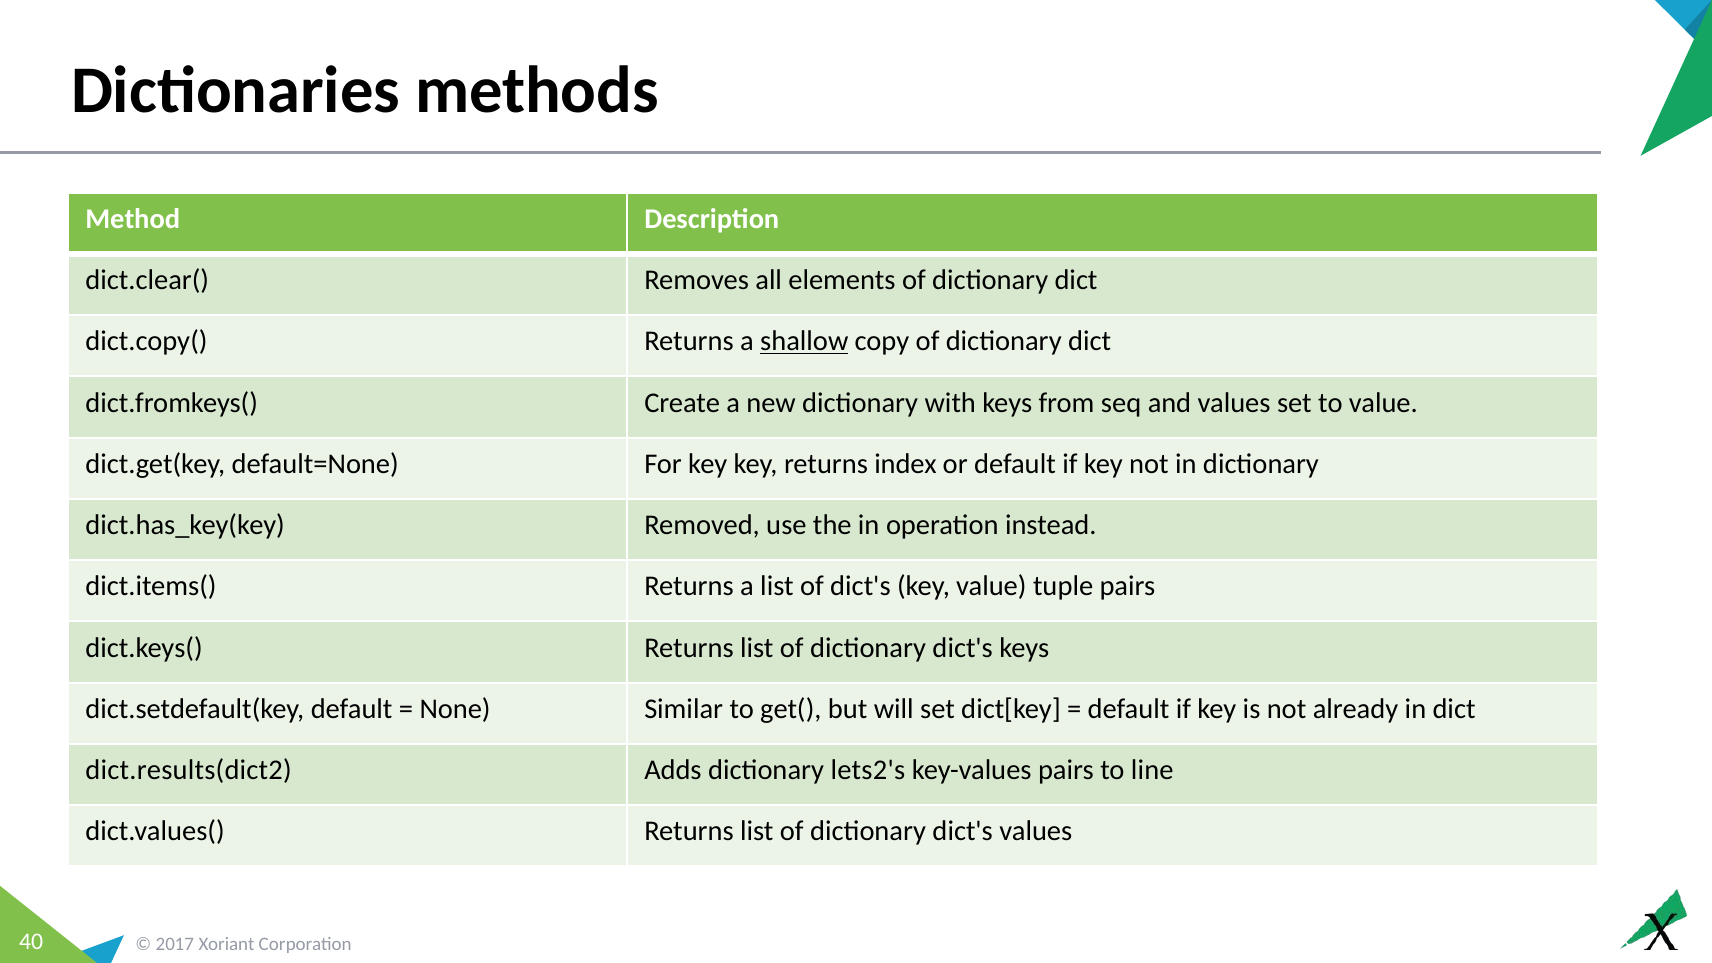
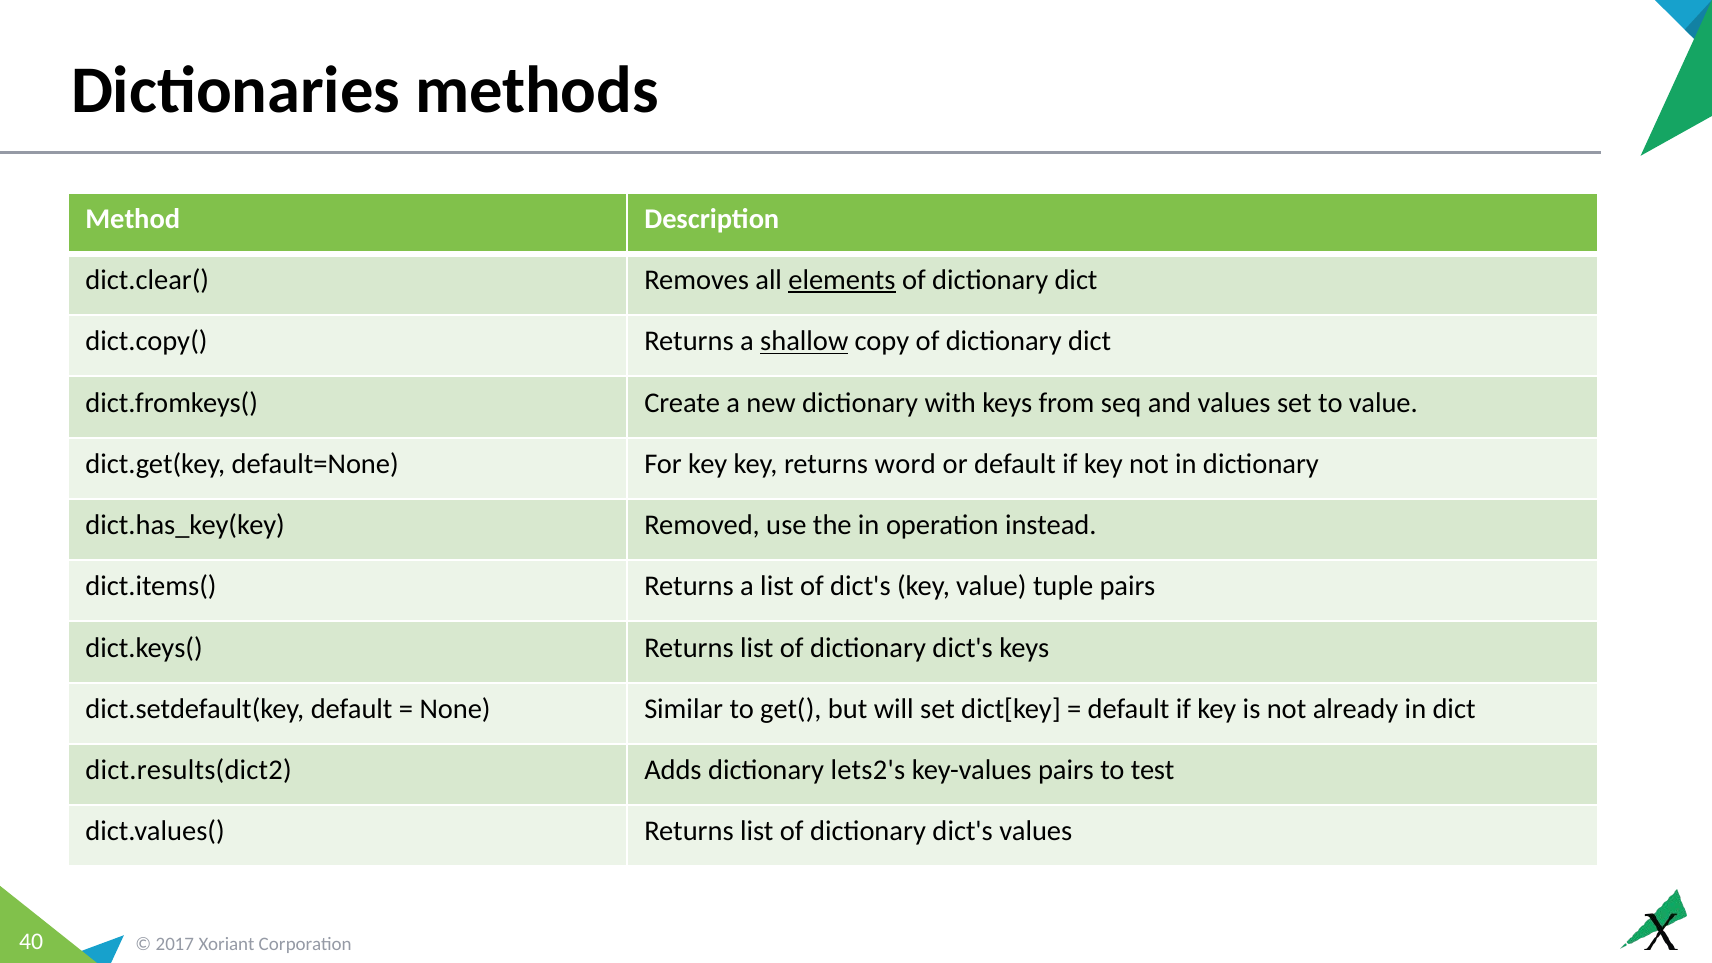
elements underline: none -> present
index: index -> word
line: line -> test
